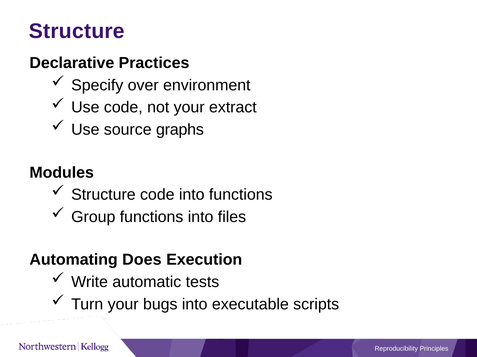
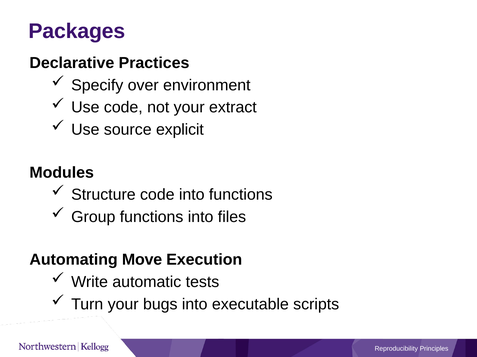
Structure at (77, 31): Structure -> Packages
graphs: graphs -> explicit
Does: Does -> Move
